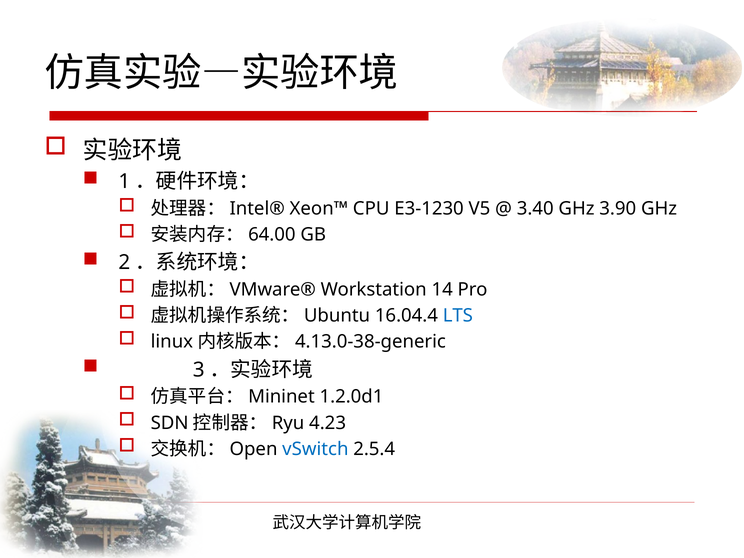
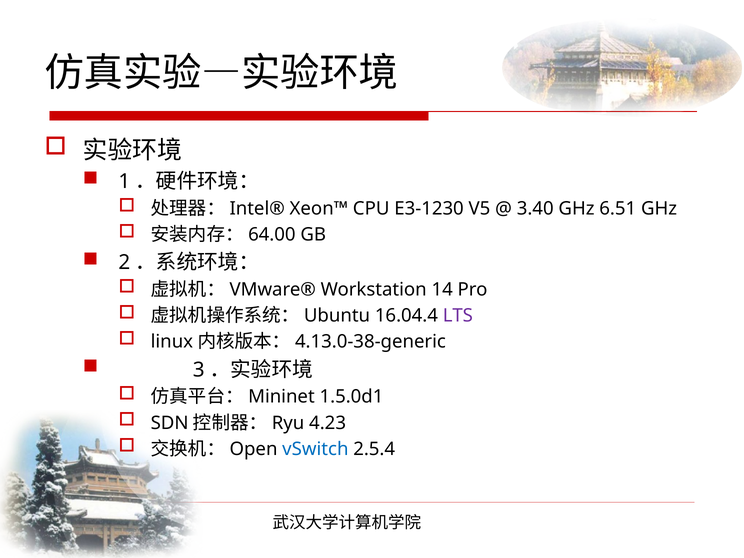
3.90: 3.90 -> 6.51
LTS colour: blue -> purple
1.2.0d1: 1.2.0d1 -> 1.5.0d1
